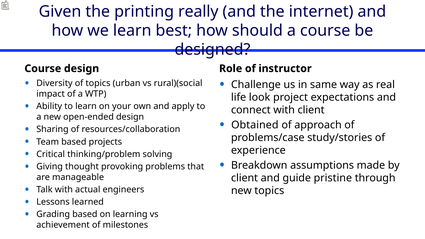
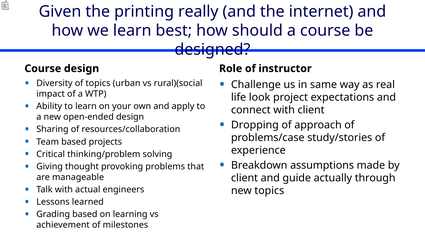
Obtained: Obtained -> Dropping
pristine: pristine -> actually
